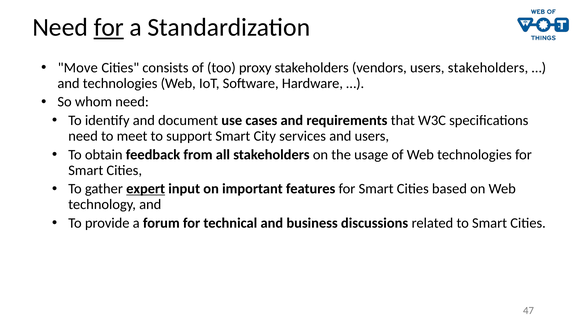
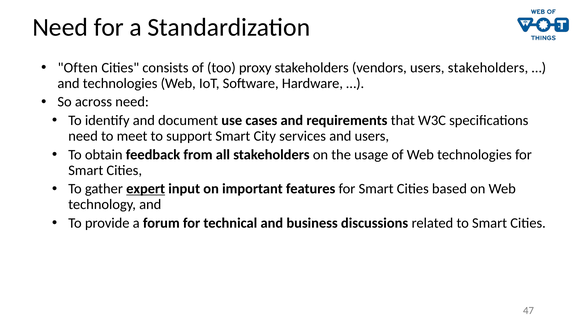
for at (109, 27) underline: present -> none
Move: Move -> Often
whom: whom -> across
